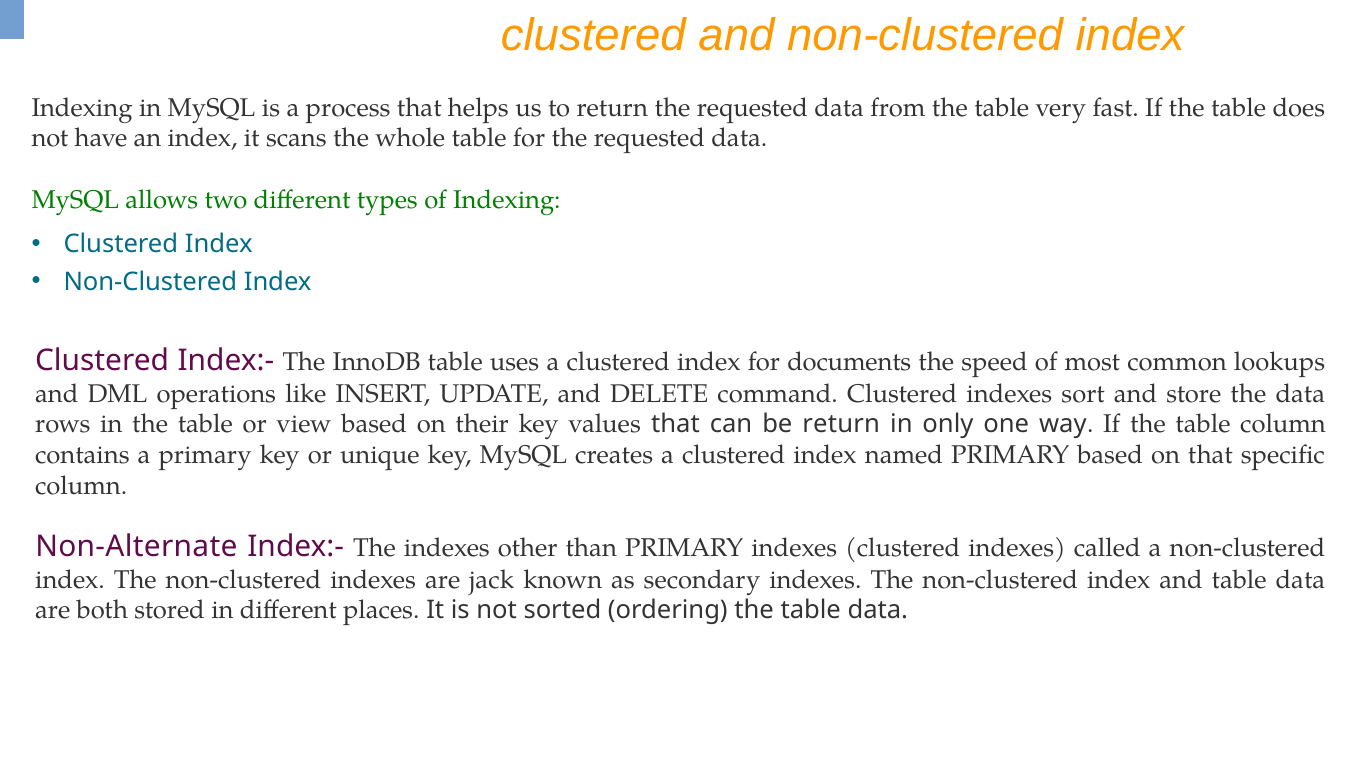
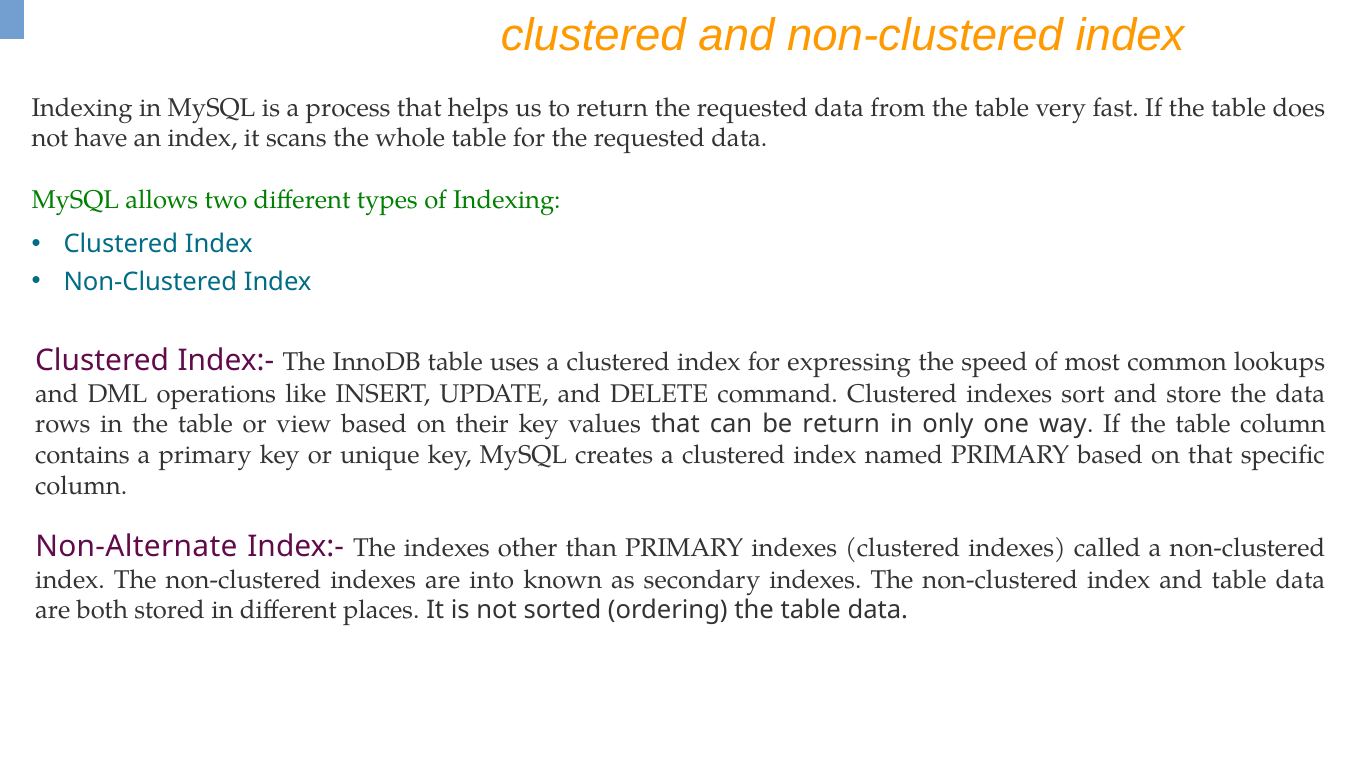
documents: documents -> expressing
jack: jack -> into
